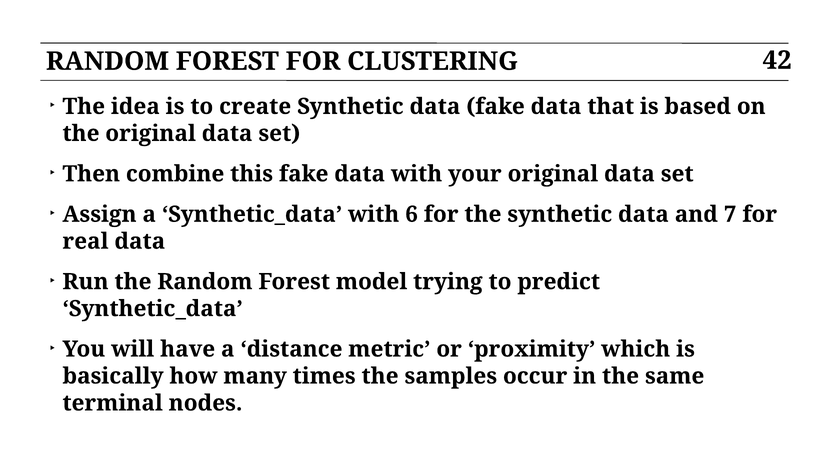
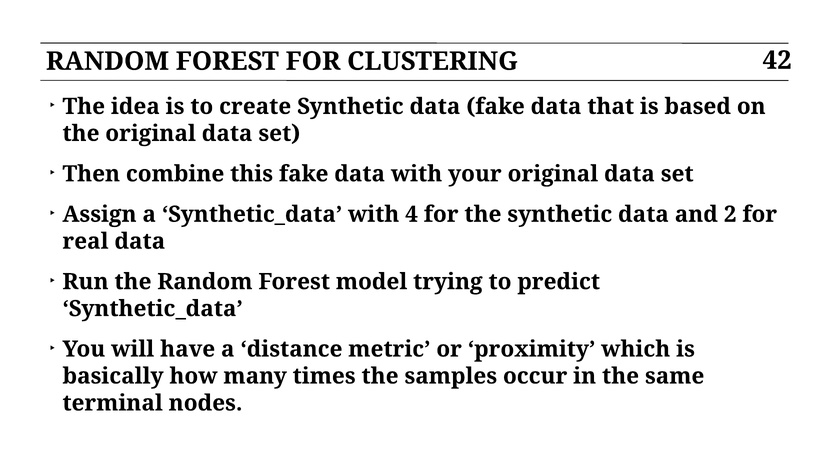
6: 6 -> 4
7: 7 -> 2
